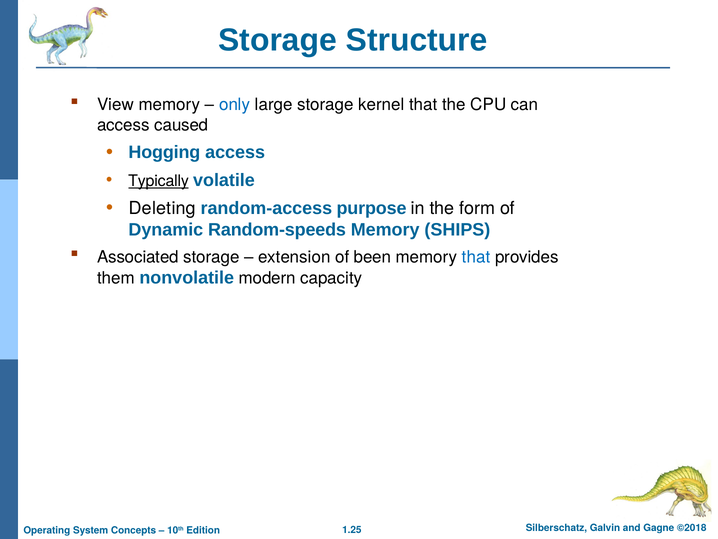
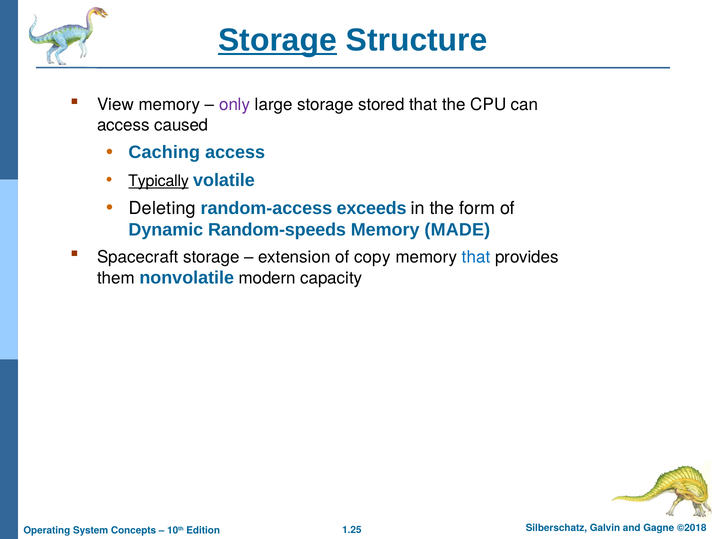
Storage at (278, 40) underline: none -> present
only colour: blue -> purple
kernel: kernel -> stored
Hogging: Hogging -> Caching
purpose: purpose -> exceeds
SHIPS: SHIPS -> MADE
Associated: Associated -> Spacecraft
been: been -> copy
